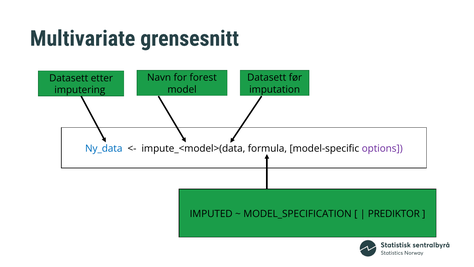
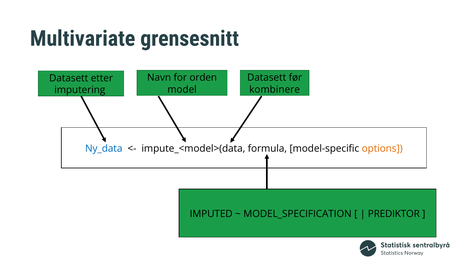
forest: forest -> orden
imputation: imputation -> kombinere
options colour: purple -> orange
